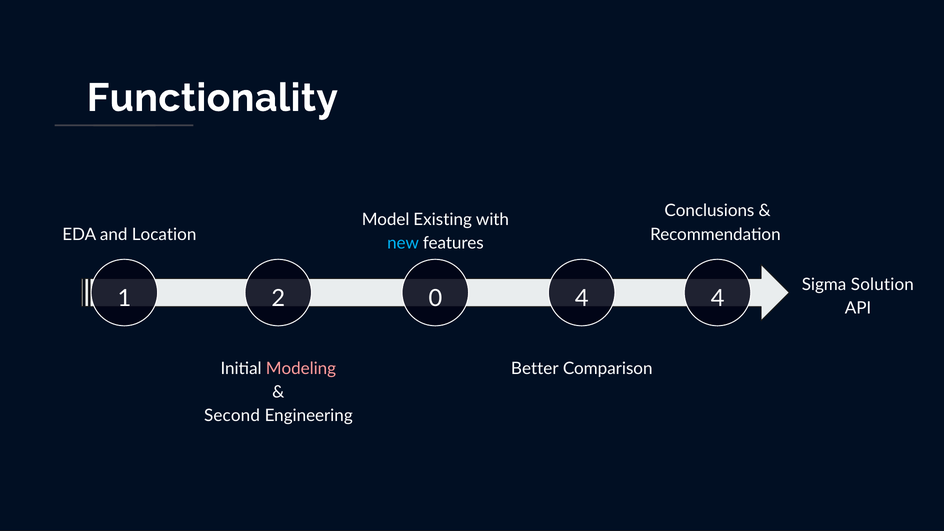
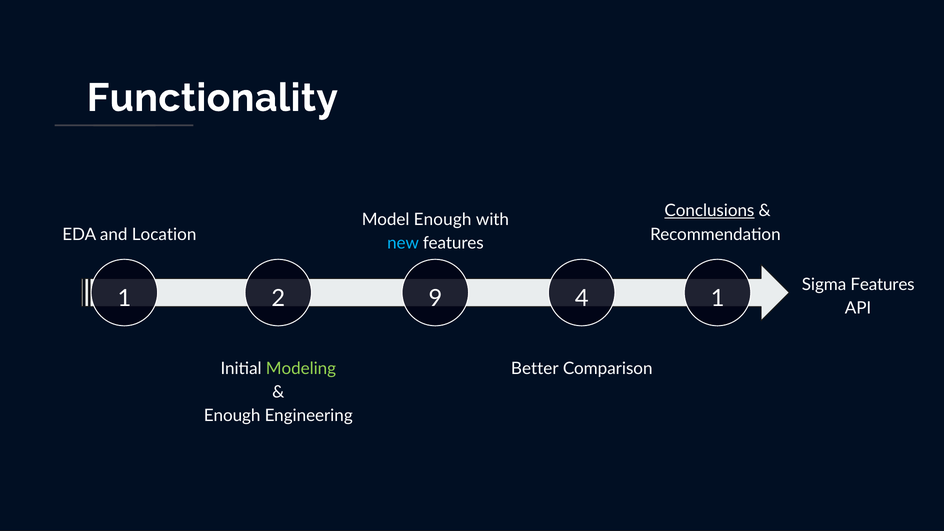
Conclusions underline: none -> present
Model Existing: Existing -> Enough
Sigma Solution: Solution -> Features
0: 0 -> 9
4 4: 4 -> 1
Modeling colour: pink -> light green
Second at (232, 416): Second -> Enough
